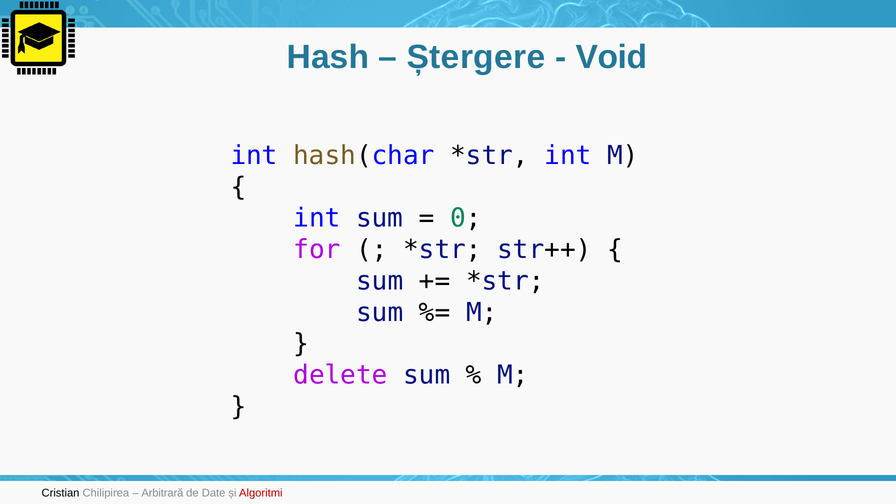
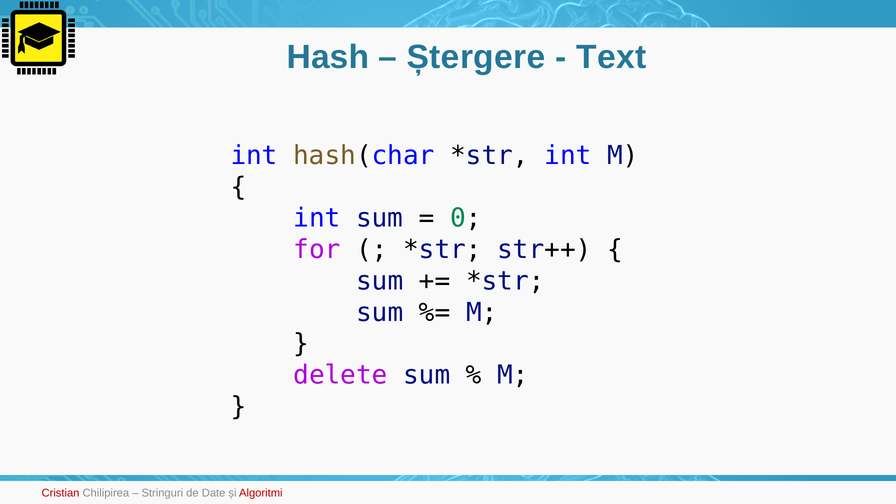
Void: Void -> Text
Cristian colour: black -> red
Arbitrară: Arbitrară -> Stringuri
